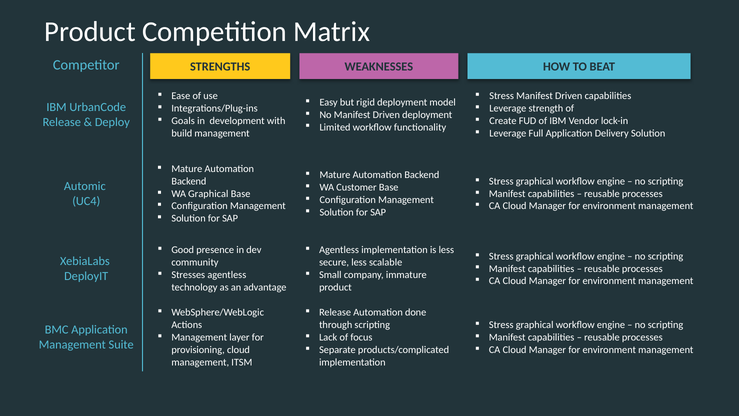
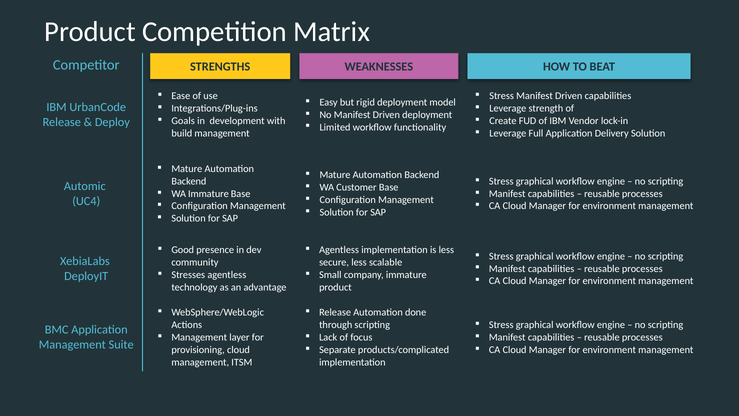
WA Graphical: Graphical -> Immature
